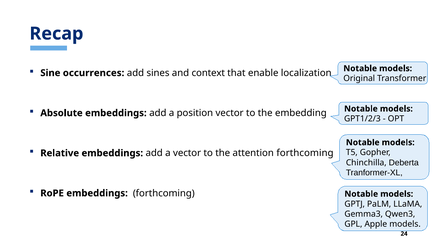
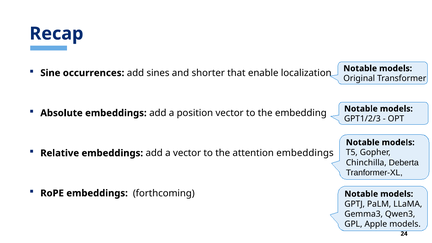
context: context -> shorter
attention forthcoming: forthcoming -> embeddings
